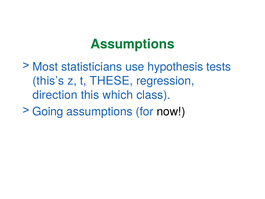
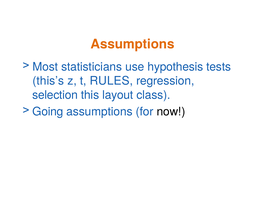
Assumptions at (132, 44) colour: green -> orange
THESE: THESE -> RULES
direction: direction -> selection
which: which -> layout
